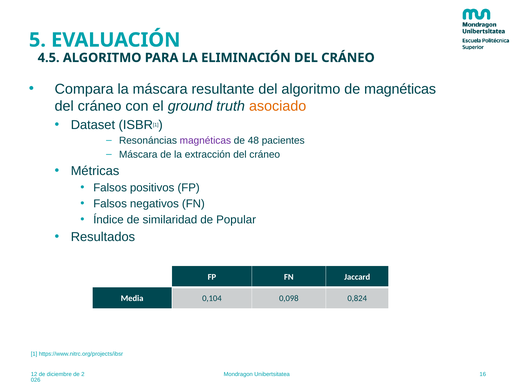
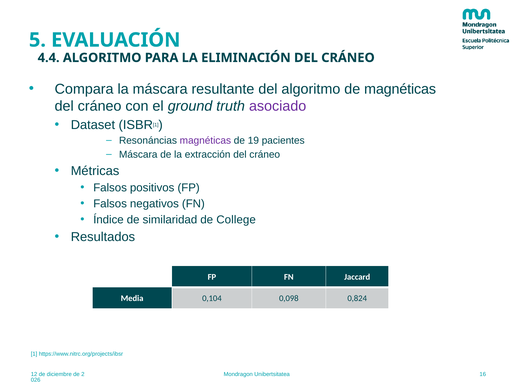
4.5: 4.5 -> 4.4
asociado colour: orange -> purple
48: 48 -> 19
Popular: Popular -> College
